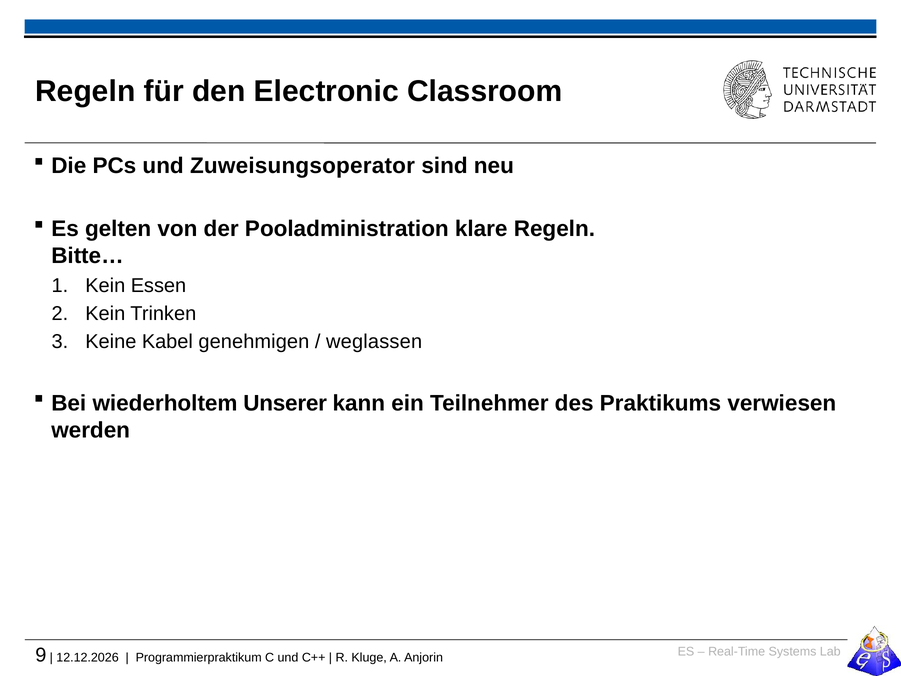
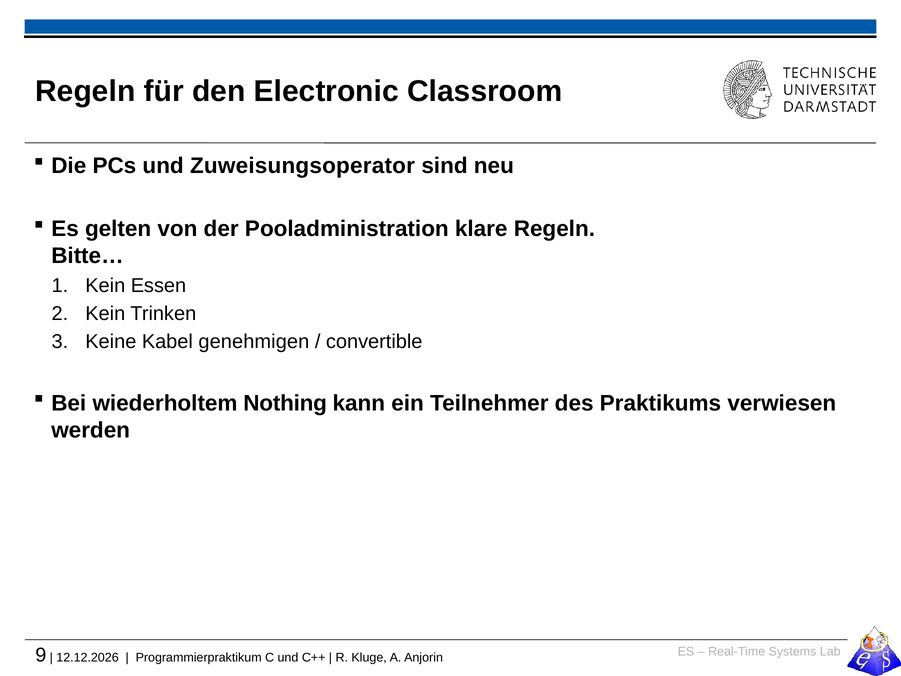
weglassen: weglassen -> convertible
Unserer: Unserer -> Nothing
